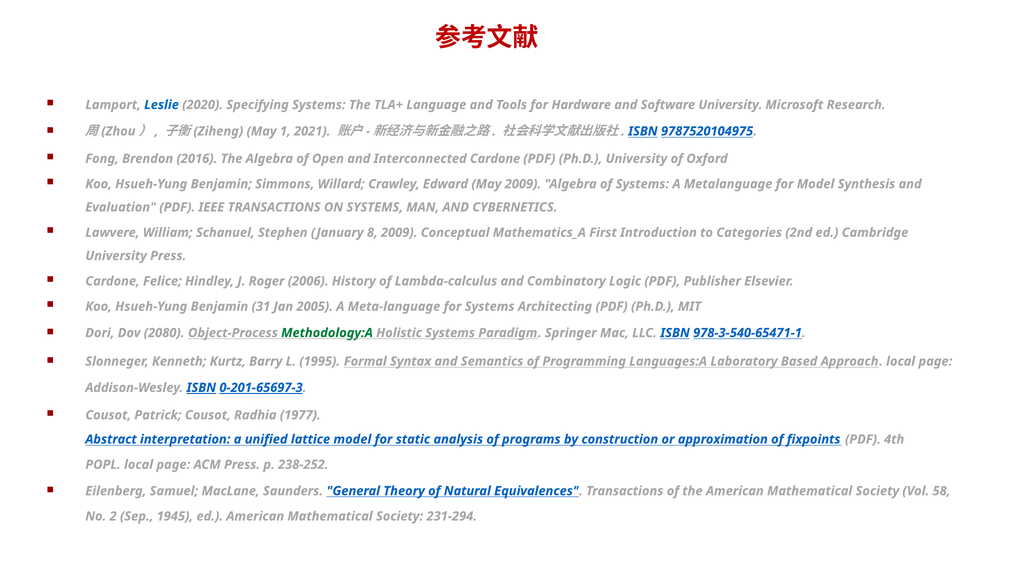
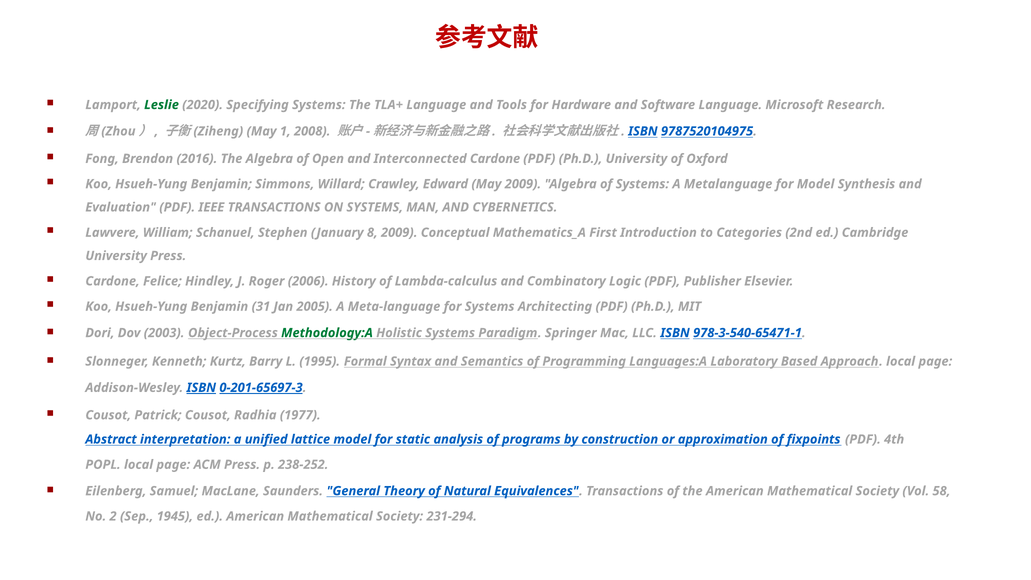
Leslie colour: blue -> green
Software University: University -> Language
2021: 2021 -> 2008
2080: 2080 -> 2003
